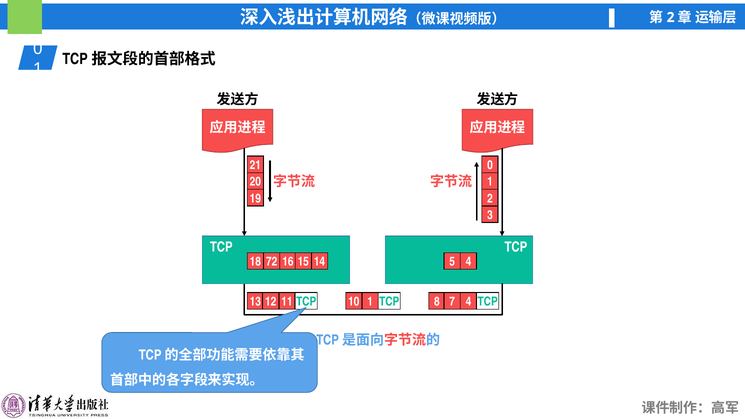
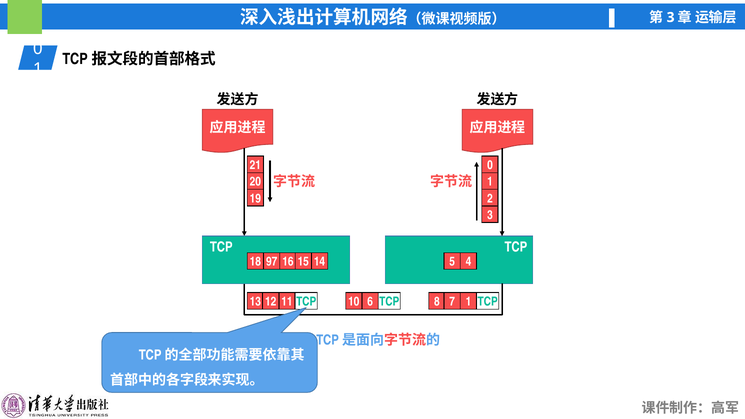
2 at (671, 17): 2 -> 3
72: 72 -> 97
10 1: 1 -> 6
7 4: 4 -> 1
